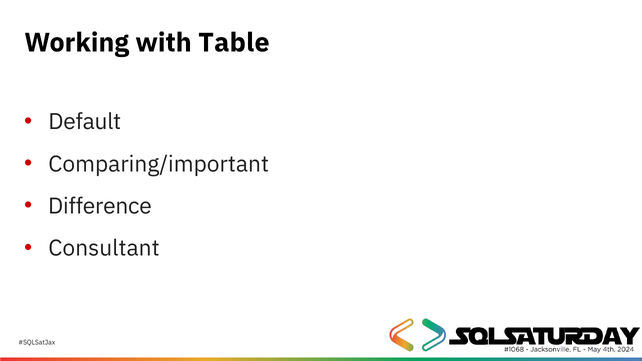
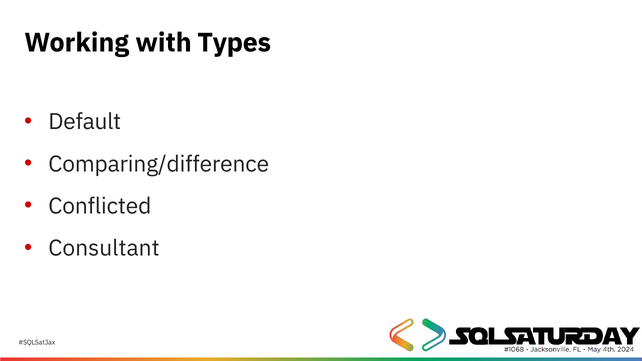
Table: Table -> Types
Comparing/important: Comparing/important -> Comparing/difference
Difference: Difference -> Conflicted
